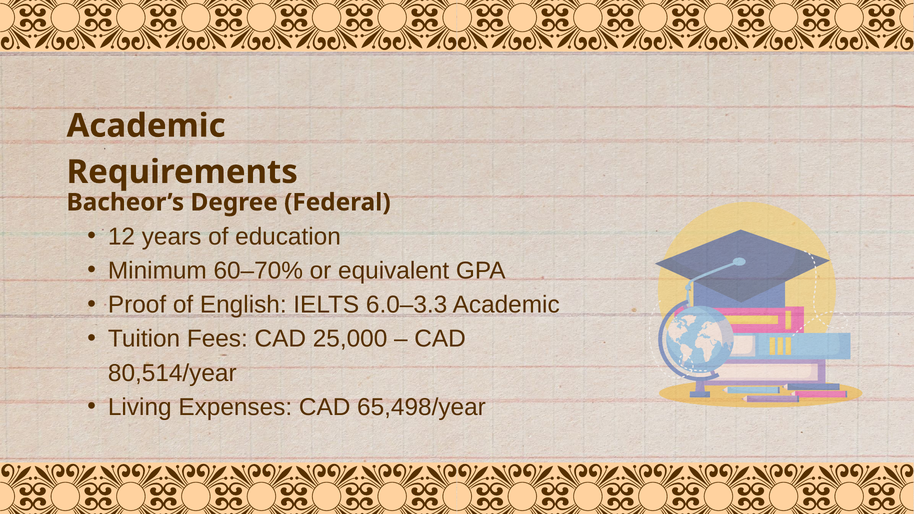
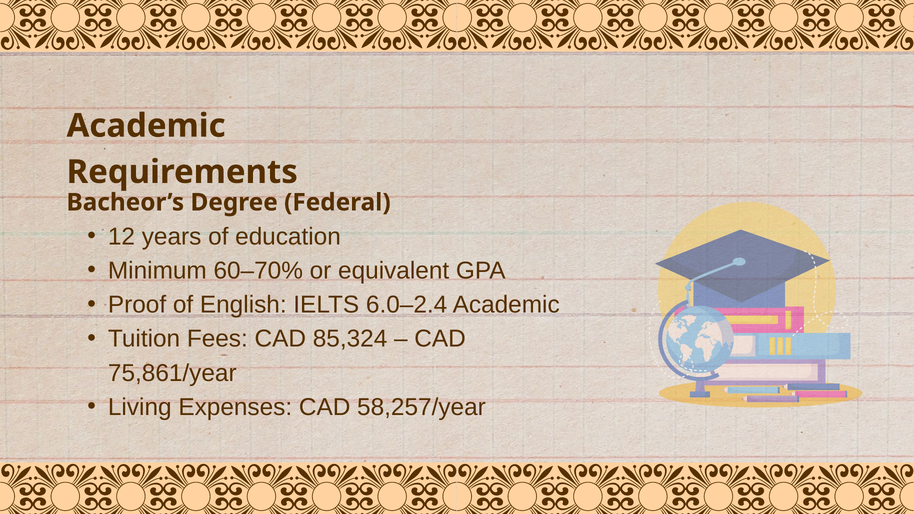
6.0–3.3: 6.0–3.3 -> 6.0–2.4
25,000: 25,000 -> 85,324
80,514/year: 80,514/year -> 75,861/year
65,498/year: 65,498/year -> 58,257/year
